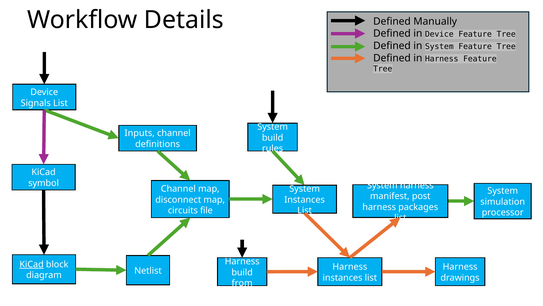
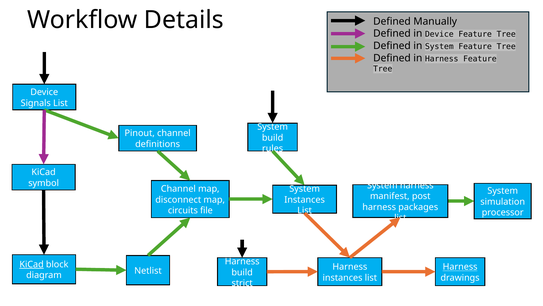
Inputs: Inputs -> Pinout
Harness at (460, 266) underline: none -> present
from: from -> strict
